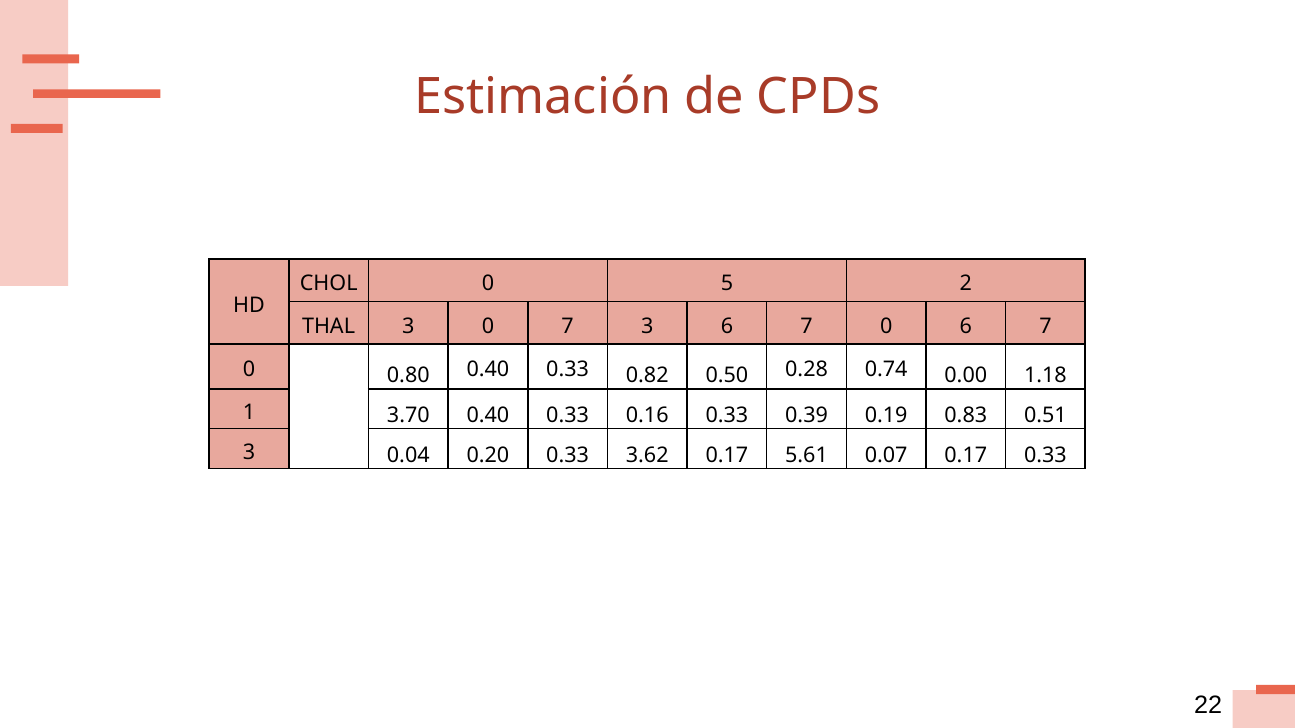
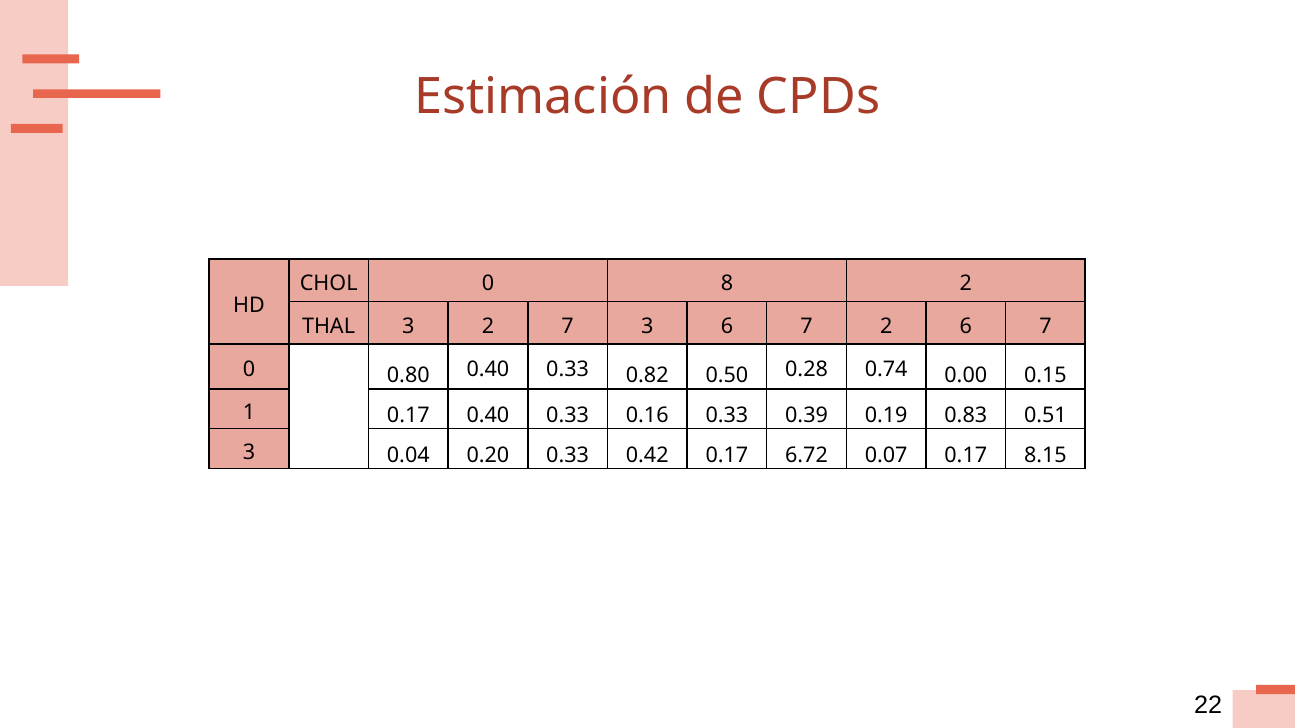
5: 5 -> 8
3 0: 0 -> 2
3 6 7 0: 0 -> 2
1.18: 1.18 -> 0.15
1 3.70: 3.70 -> 0.17
3.62: 3.62 -> 0.42
5.61: 5.61 -> 6.72
0.17 0.33: 0.33 -> 8.15
